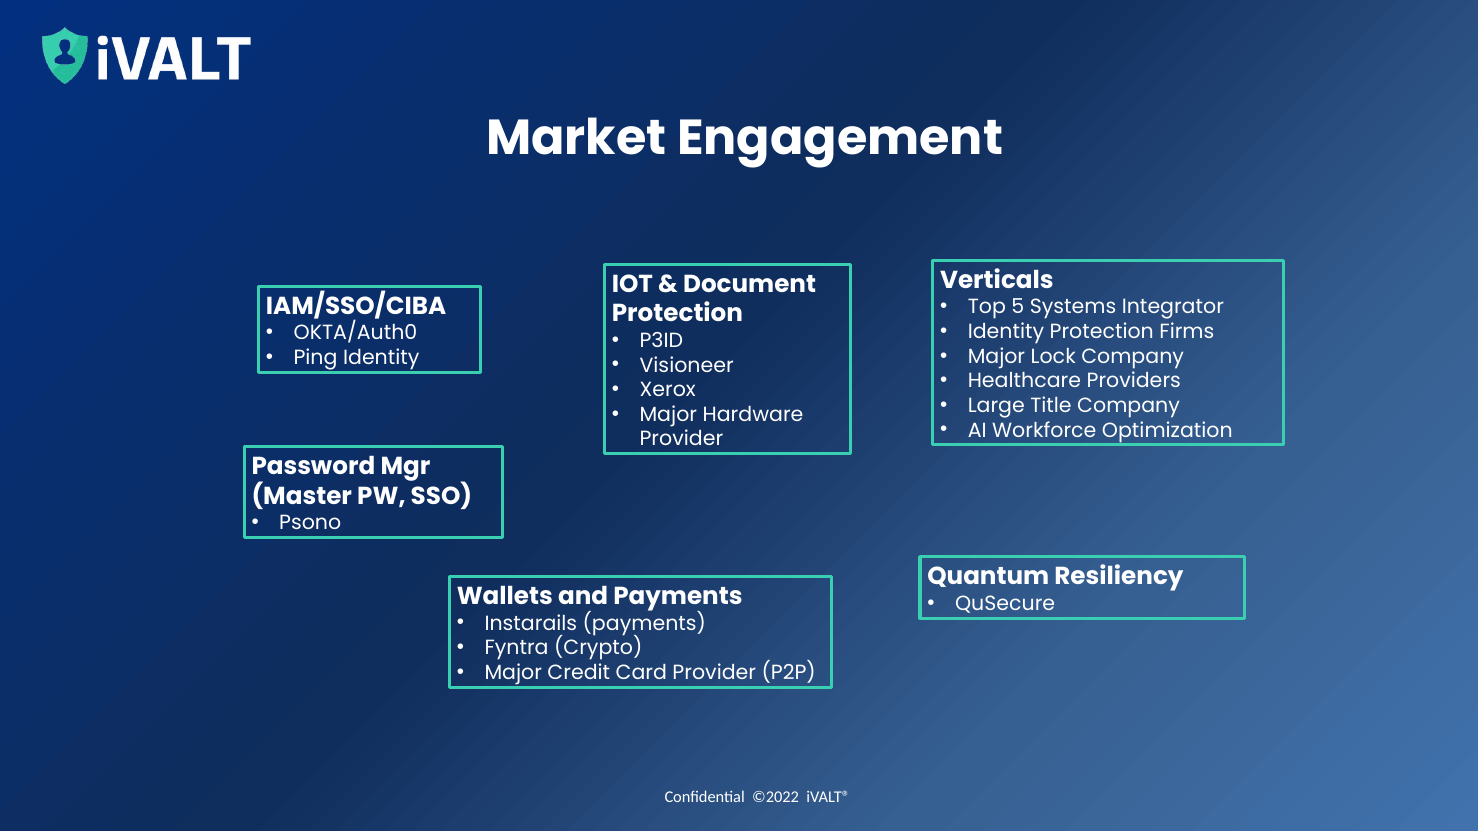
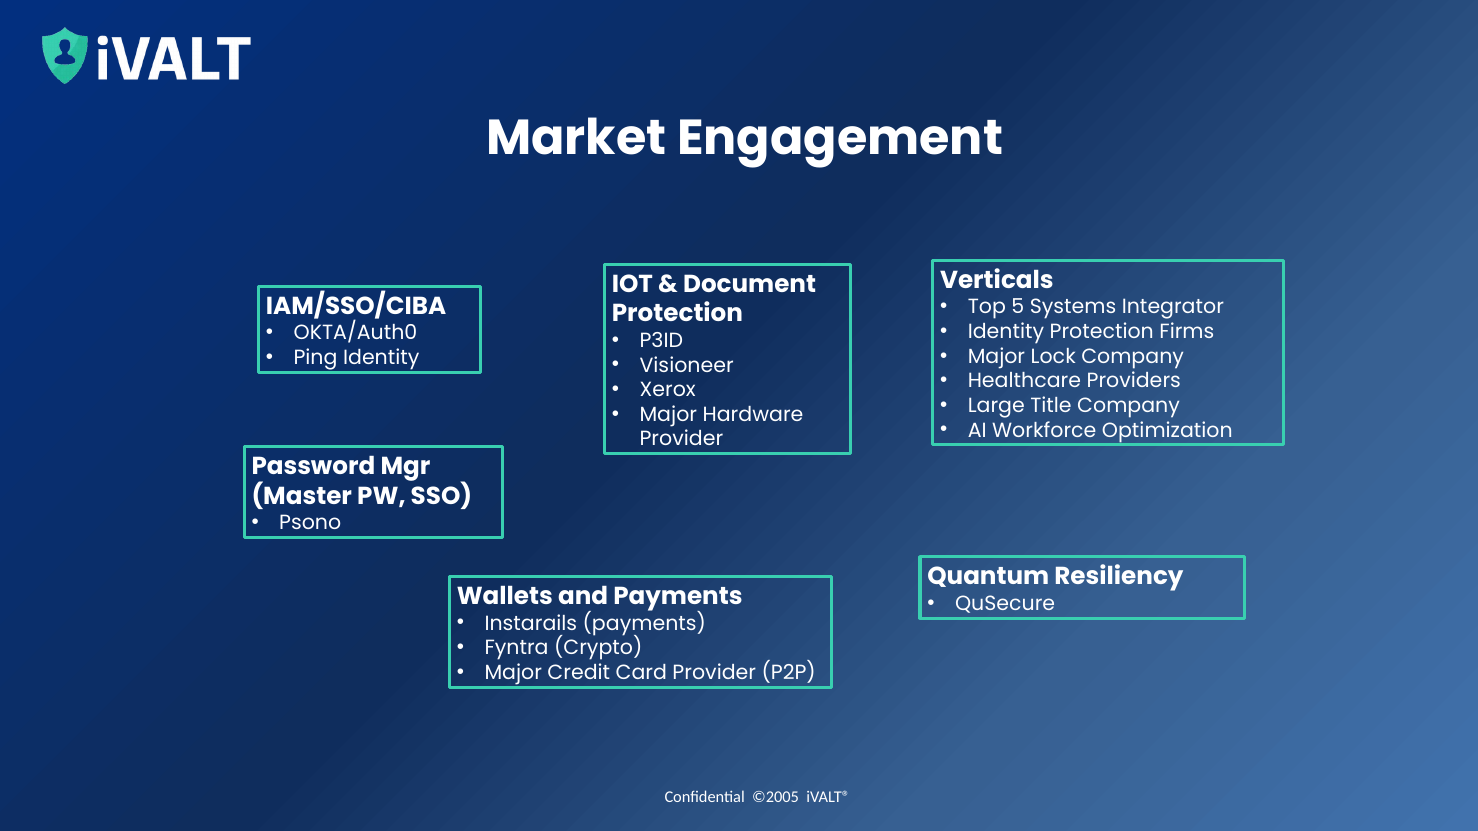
©2022: ©2022 -> ©2005
